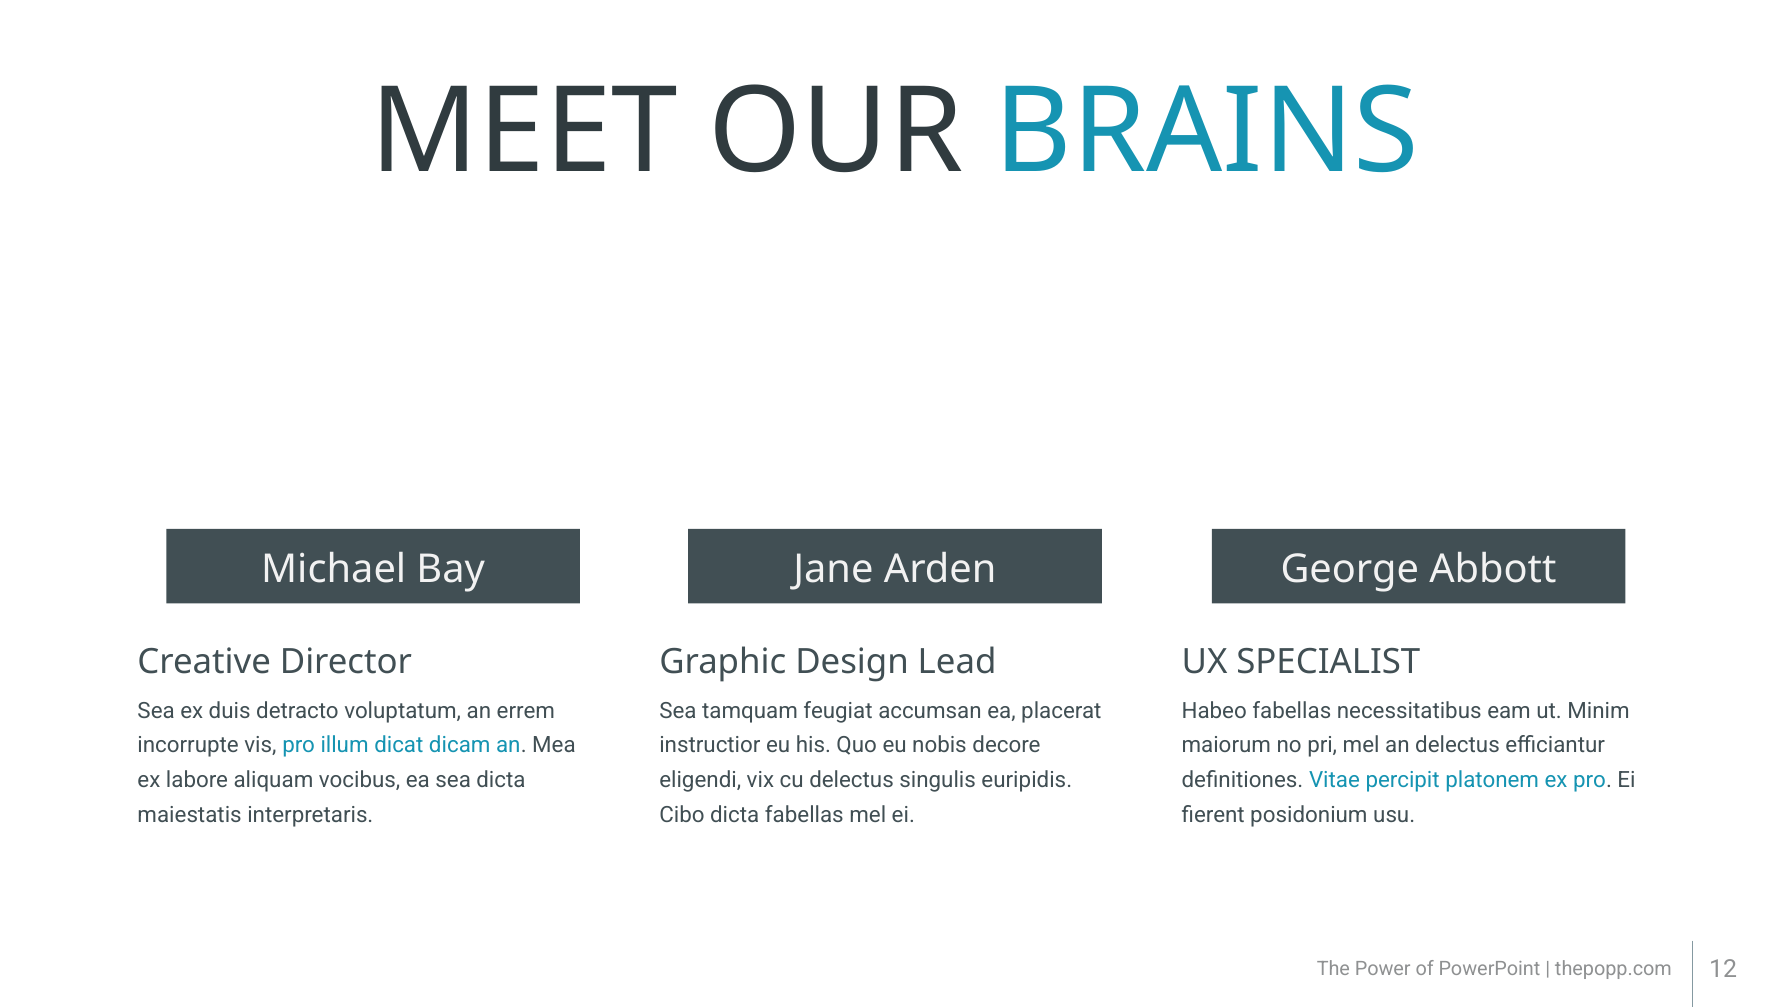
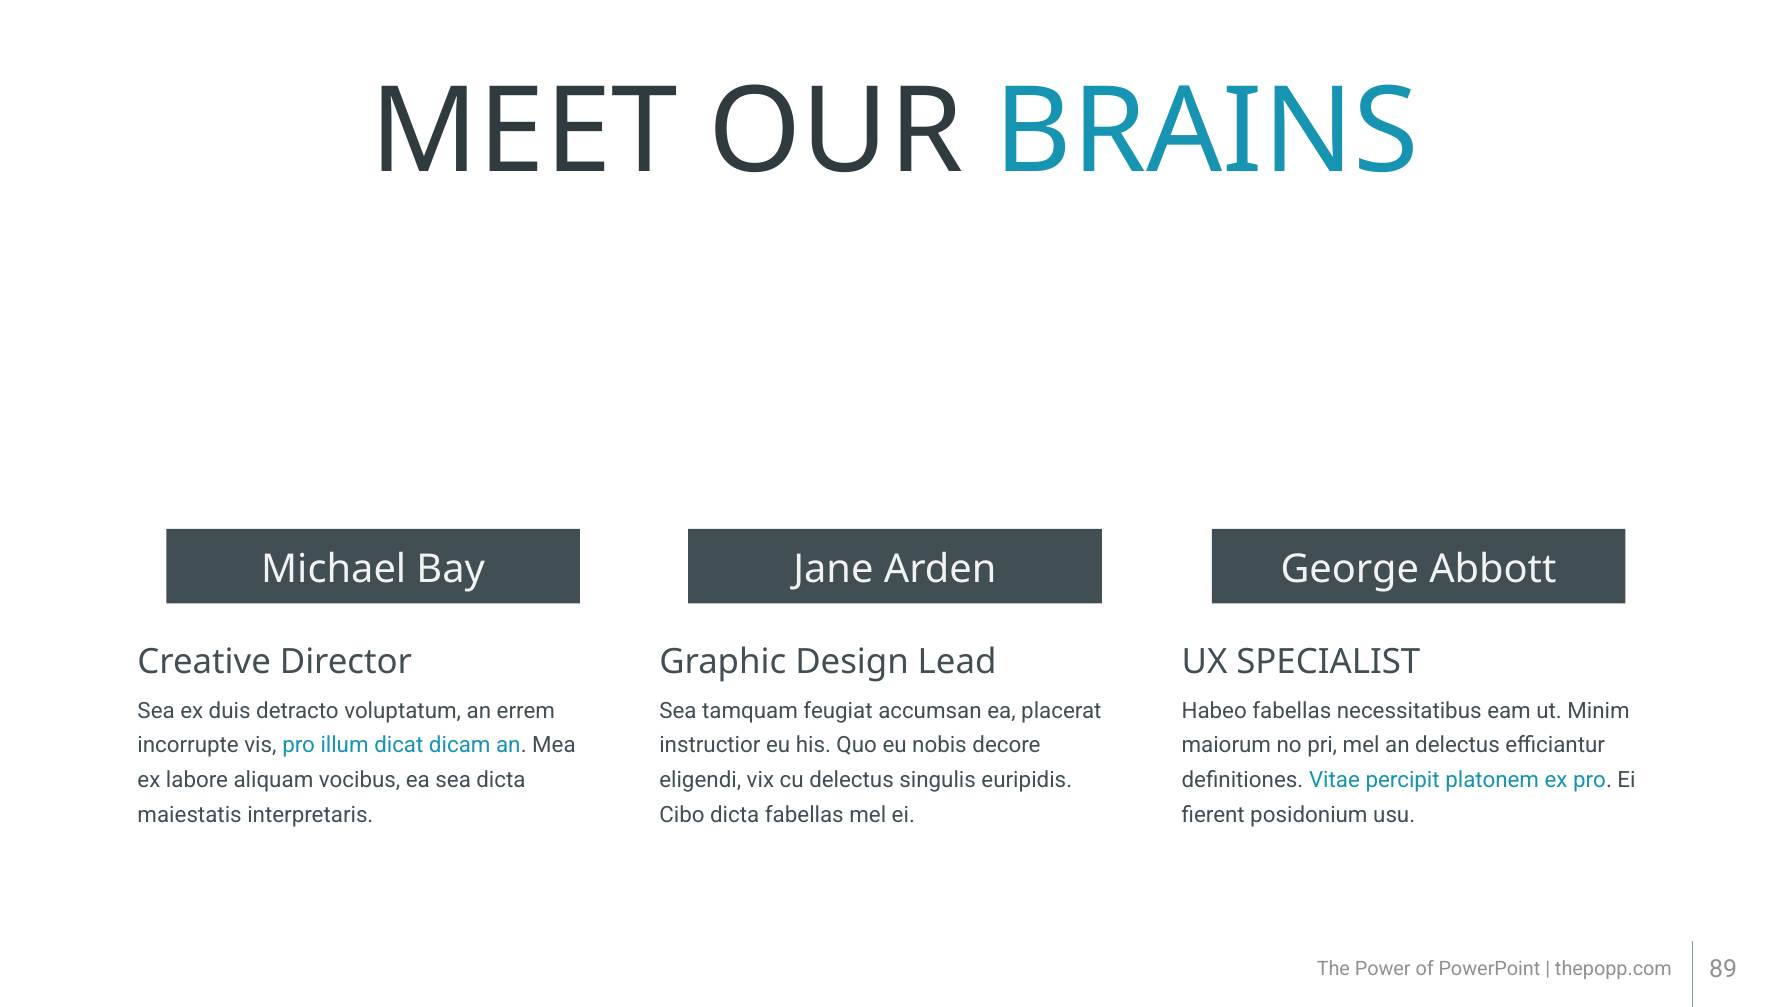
12: 12 -> 89
